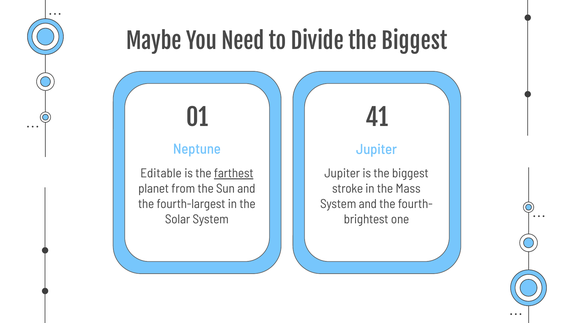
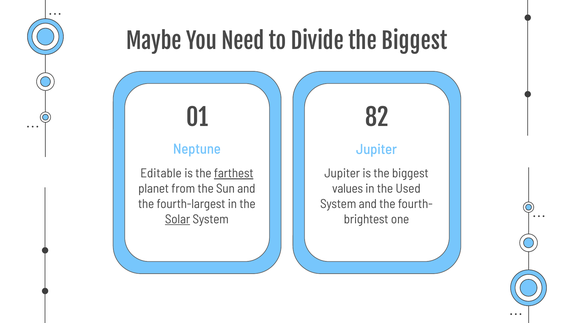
41: 41 -> 82
stroke: stroke -> values
Mass: Mass -> Used
Solar underline: none -> present
